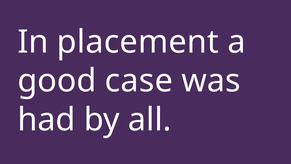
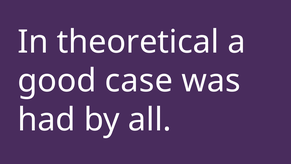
placement: placement -> theoretical
